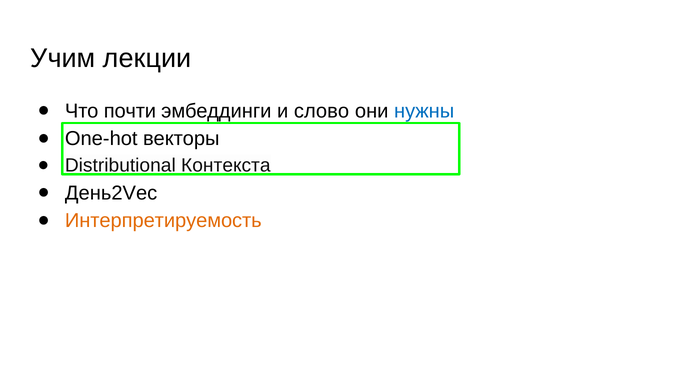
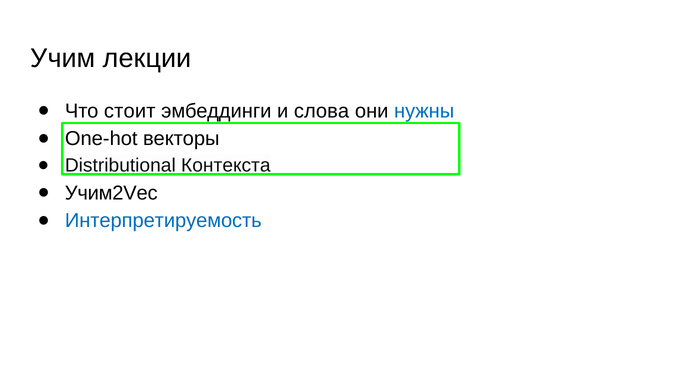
почти: почти -> стоит
слово: слово -> слова
День2Vec: День2Vec -> Учим2Vec
Интерпретируемость colour: orange -> blue
